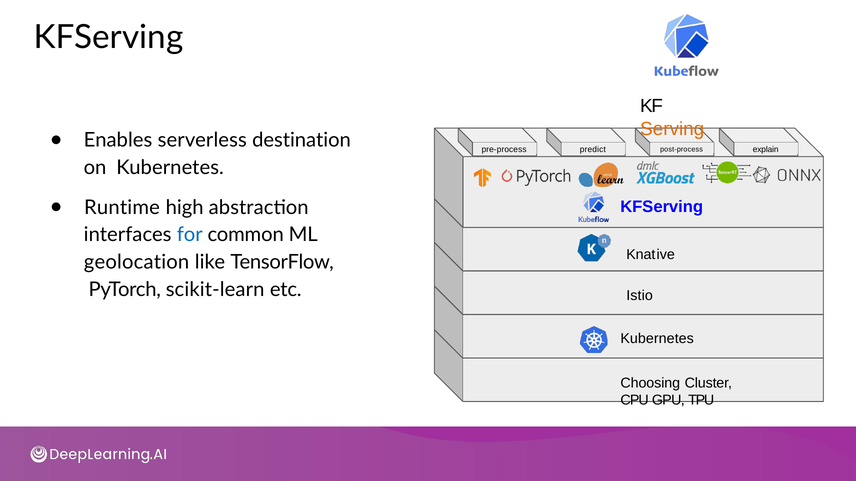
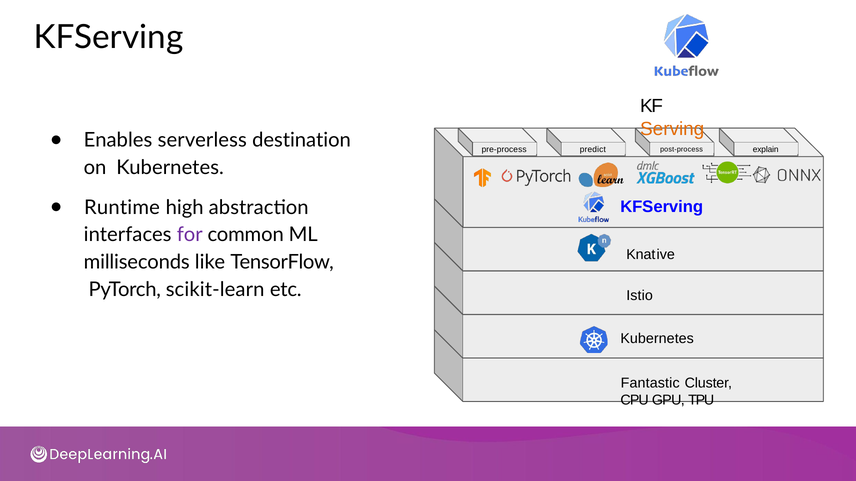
for colour: blue -> purple
geolocation: geolocation -> milliseconds
Choosing: Choosing -> Fantastic
